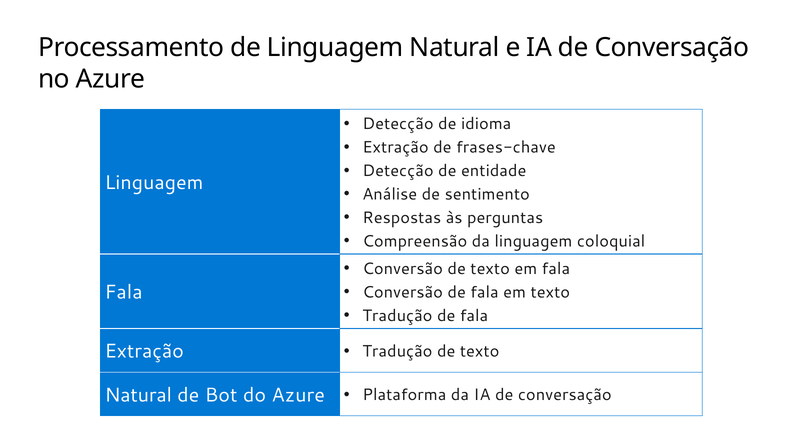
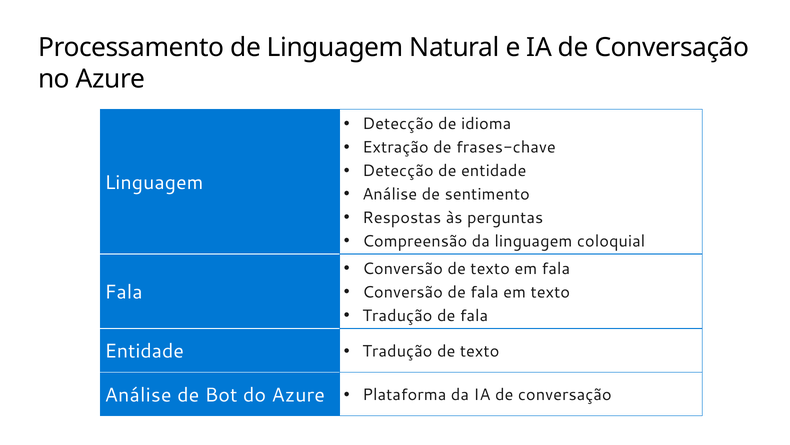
Extração at (144, 351): Extração -> Entidade
Natural at (138, 394): Natural -> Análise
